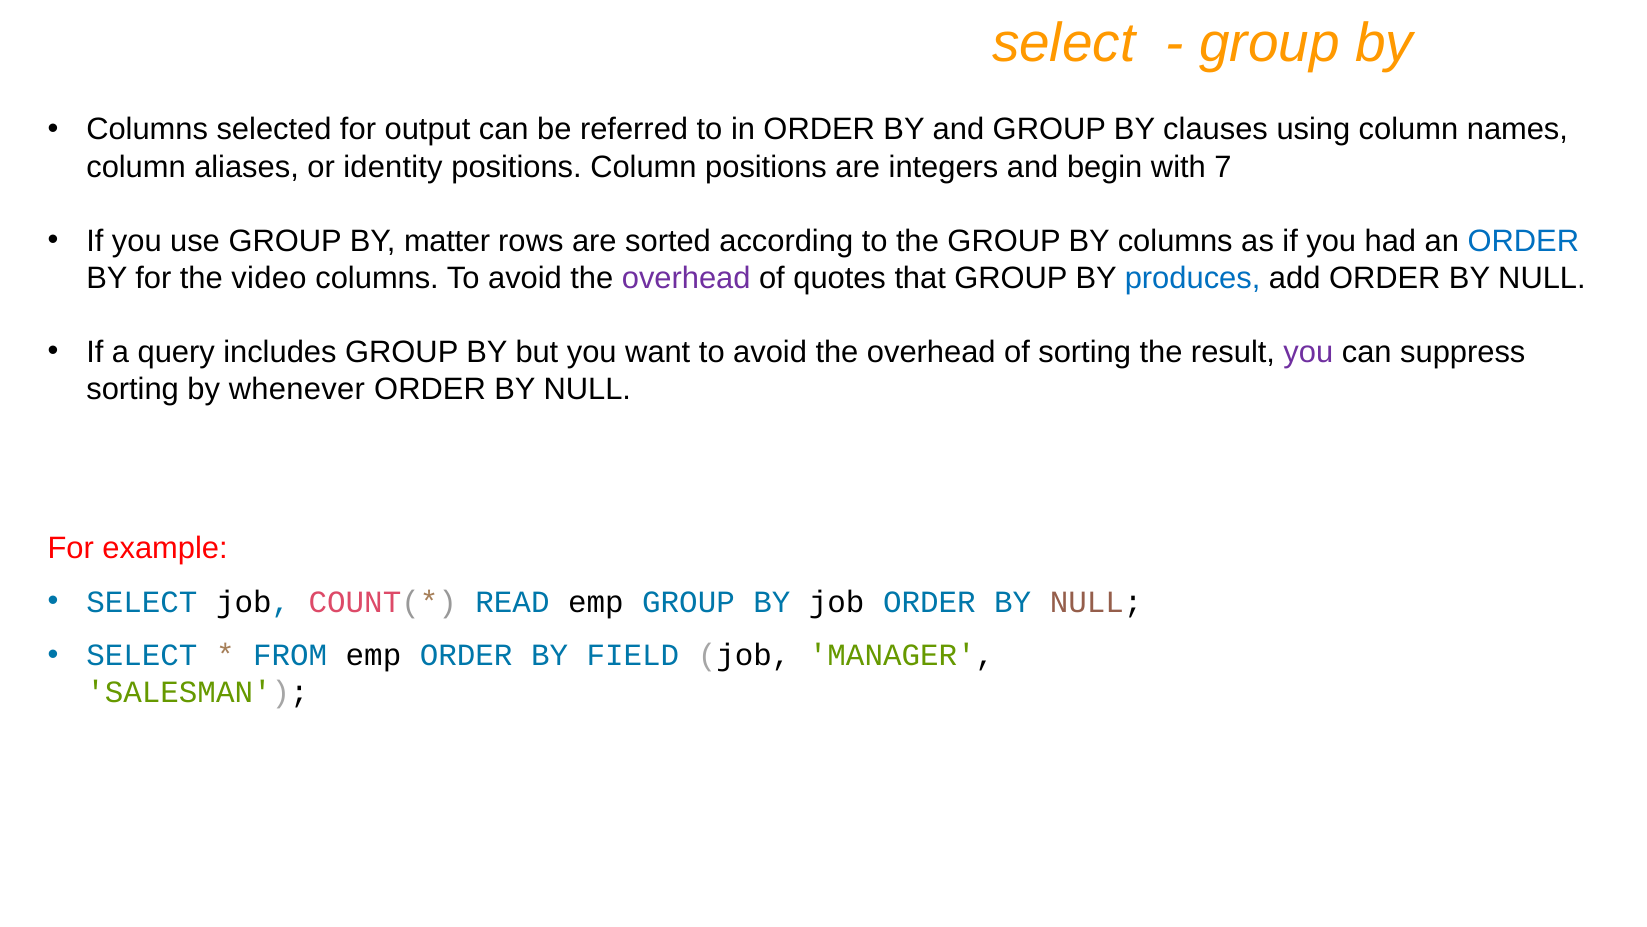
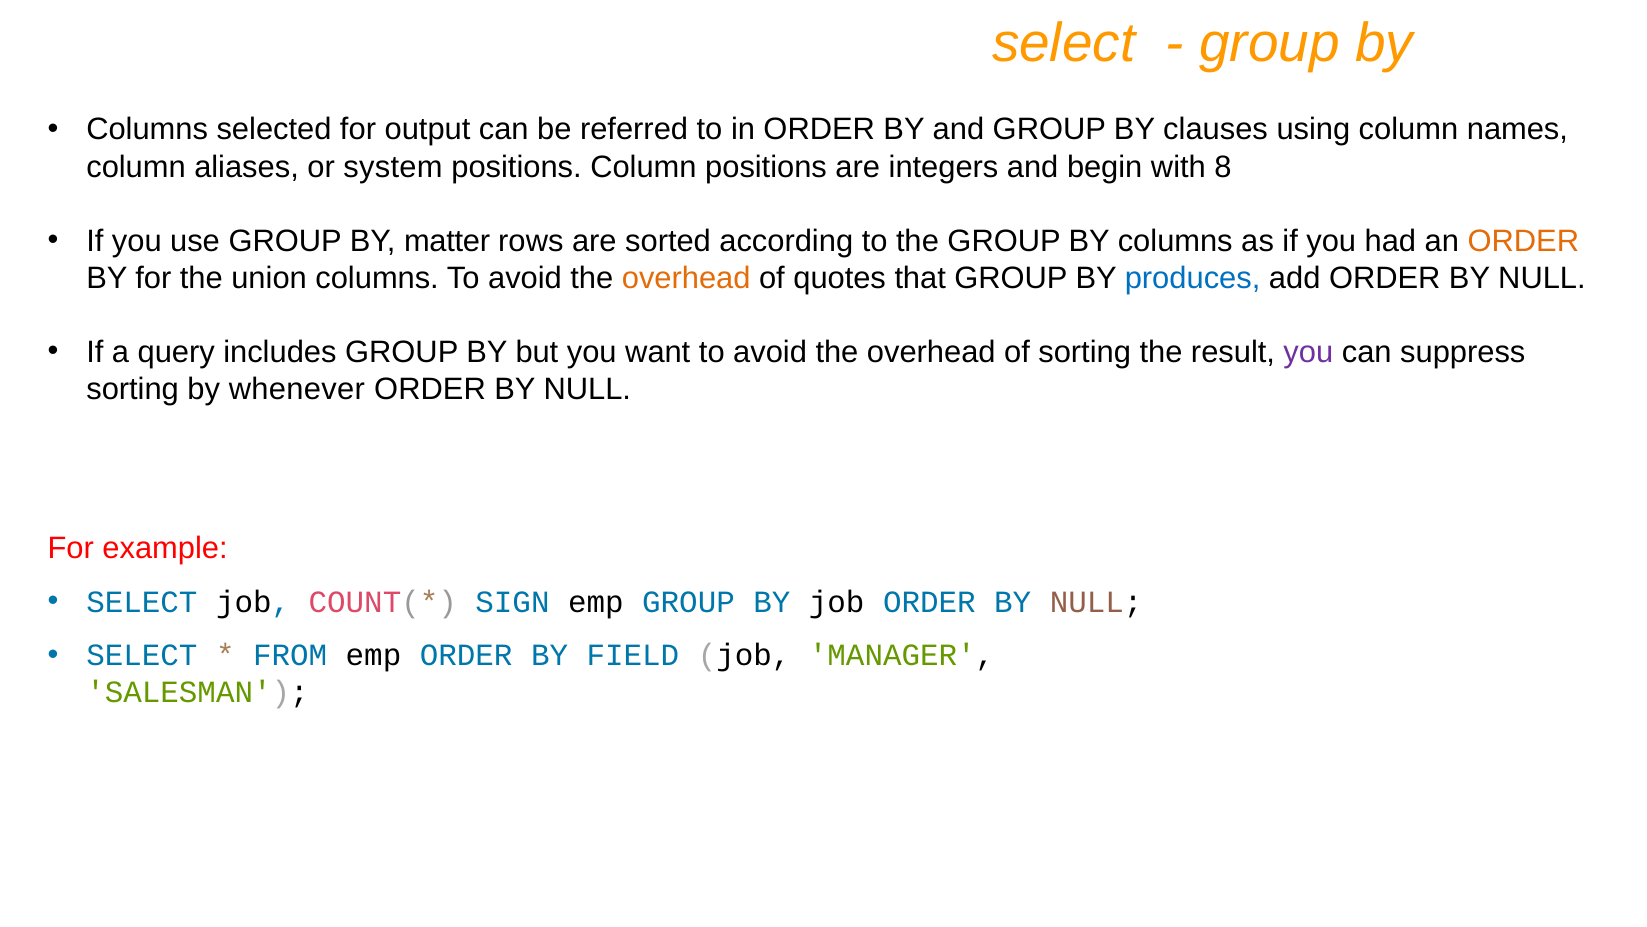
identity: identity -> system
7: 7 -> 8
ORDER at (1523, 241) colour: blue -> orange
video: video -> union
overhead at (686, 278) colour: purple -> orange
READ: READ -> SIGN
